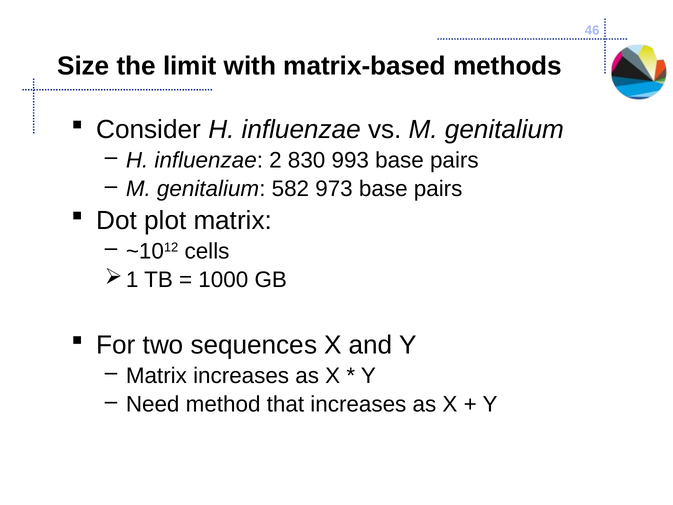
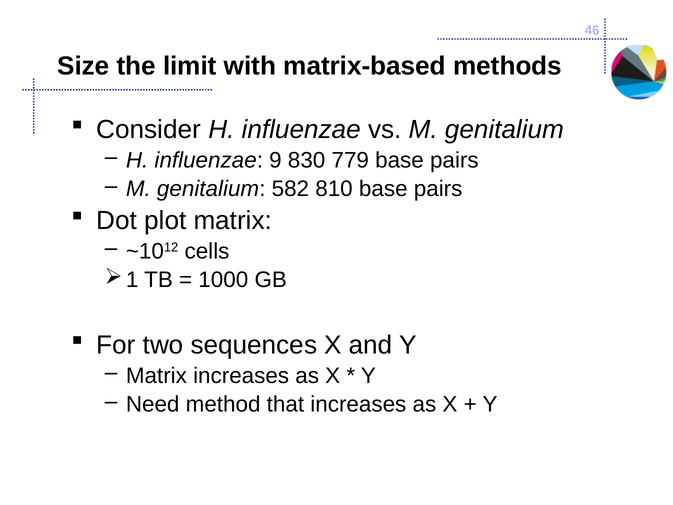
2: 2 -> 9
993: 993 -> 779
973: 973 -> 810
